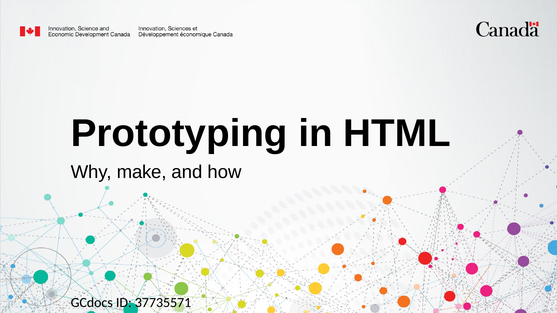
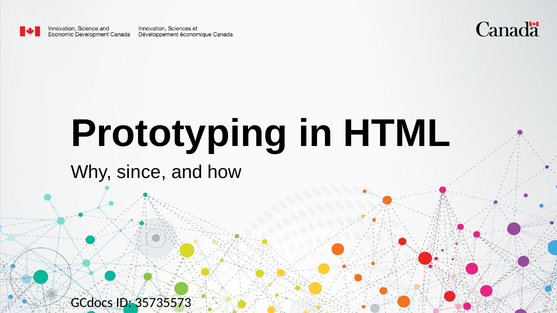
make: make -> since
37735571: 37735571 -> 35735573
